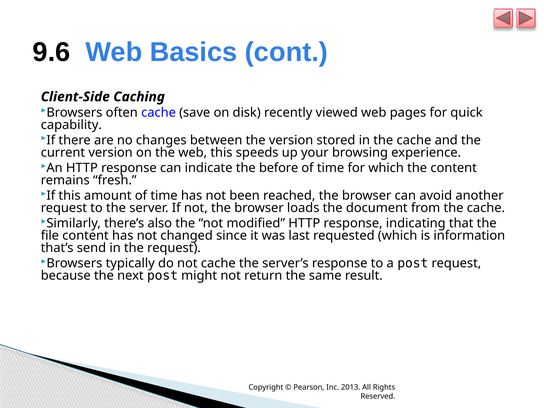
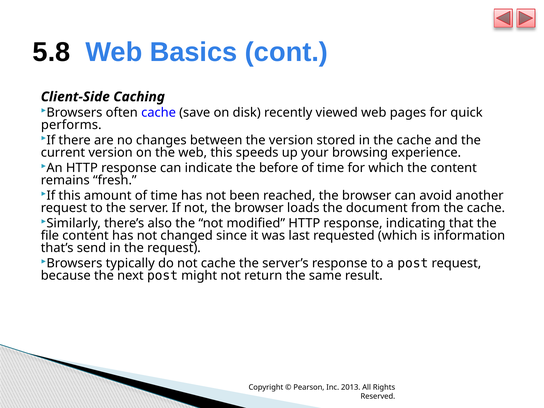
9.6: 9.6 -> 5.8
capability: capability -> performs
